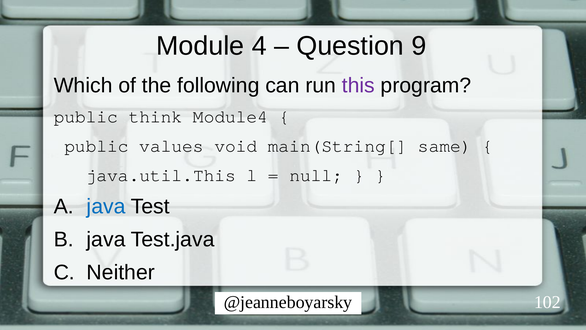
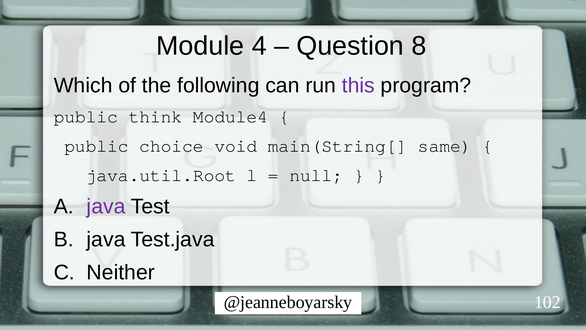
9: 9 -> 8
values: values -> choice
java.util.This: java.util.This -> java.util.Root
java at (106, 206) colour: blue -> purple
